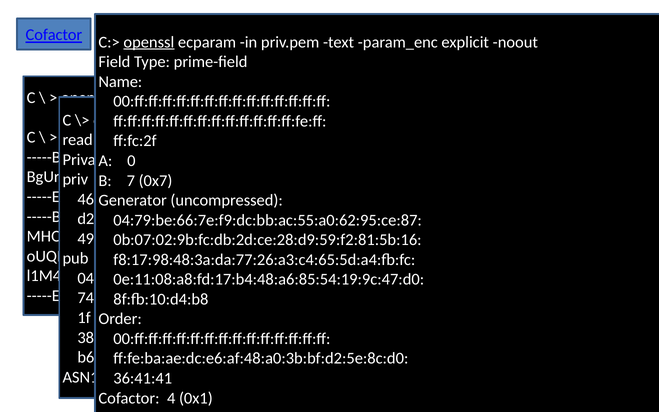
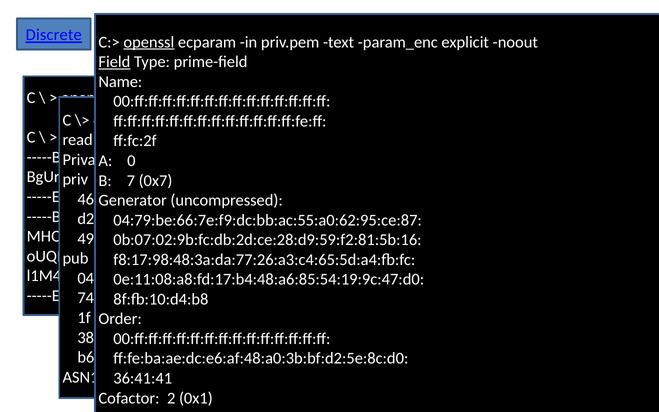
Cofactor at (54, 35): Cofactor -> Discrete
Field underline: none -> present
4: 4 -> 2
